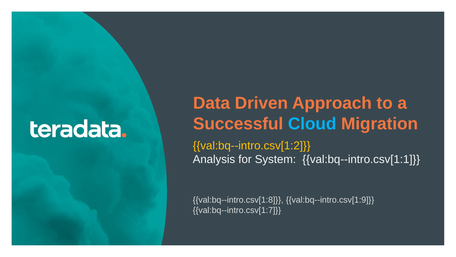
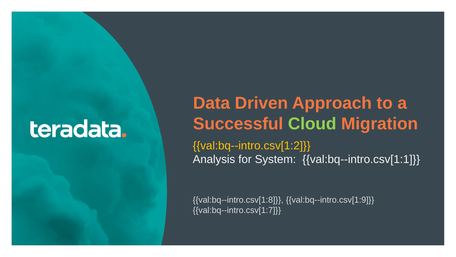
Cloud colour: light blue -> light green
